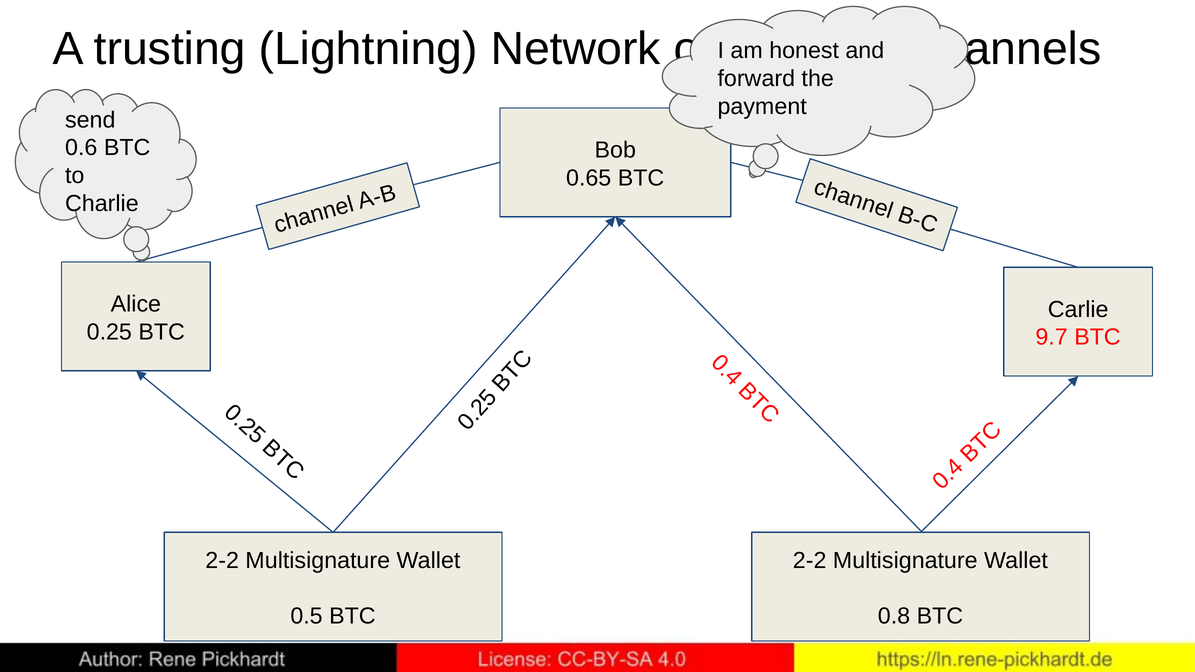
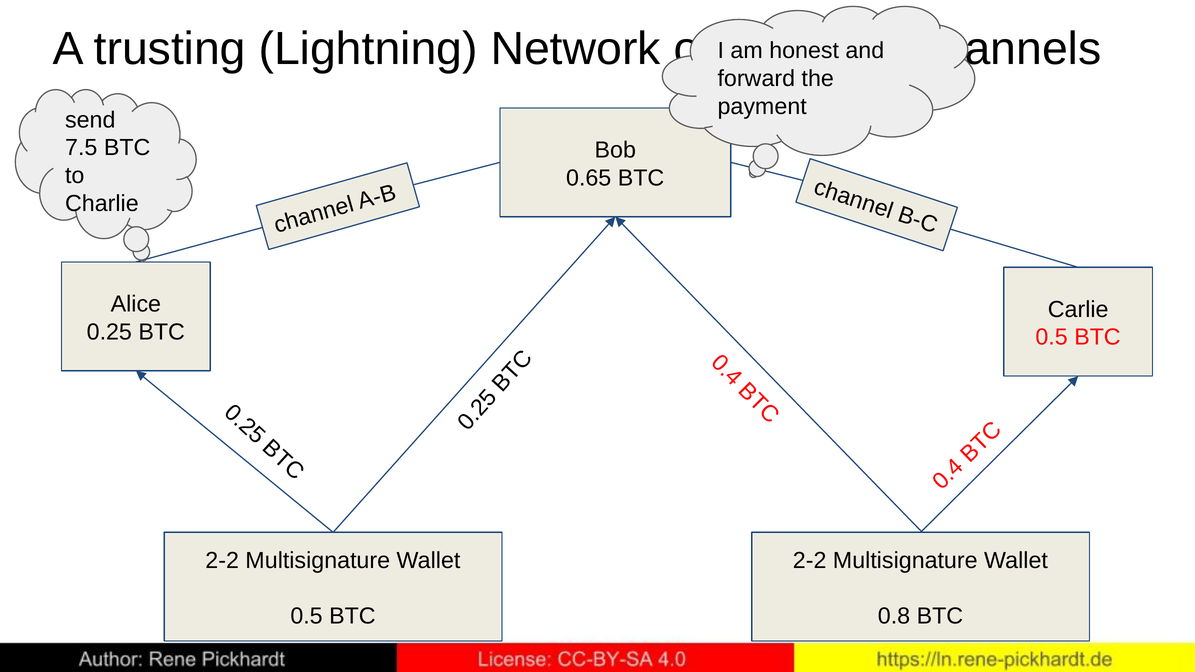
0.6: 0.6 -> 7.5
9.7 at (1052, 337): 9.7 -> 0.5
